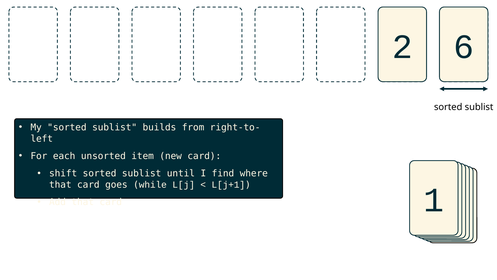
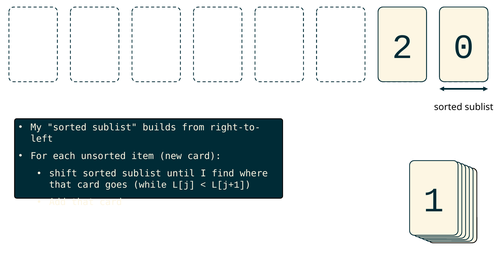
2 6: 6 -> 0
